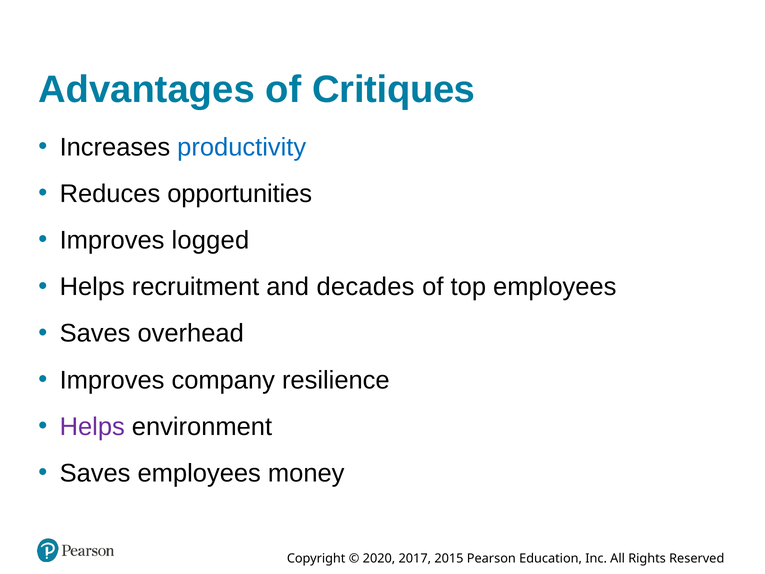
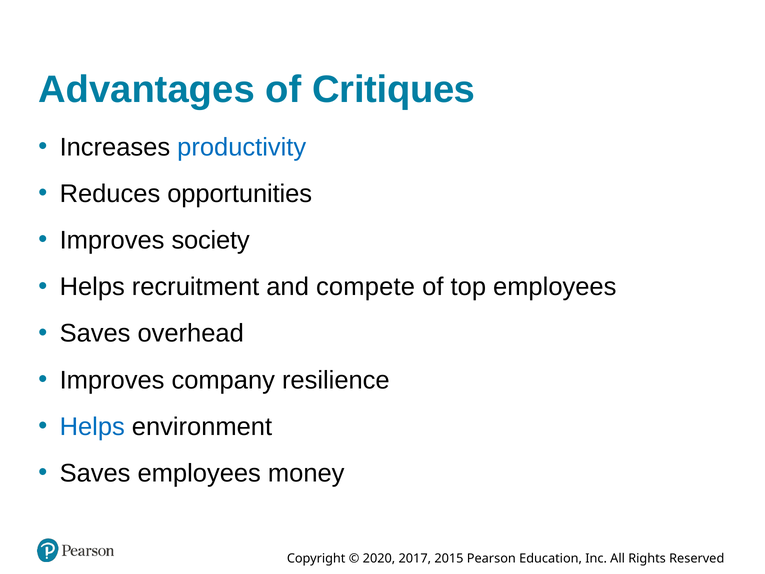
logged: logged -> society
decades: decades -> compete
Helps at (92, 426) colour: purple -> blue
